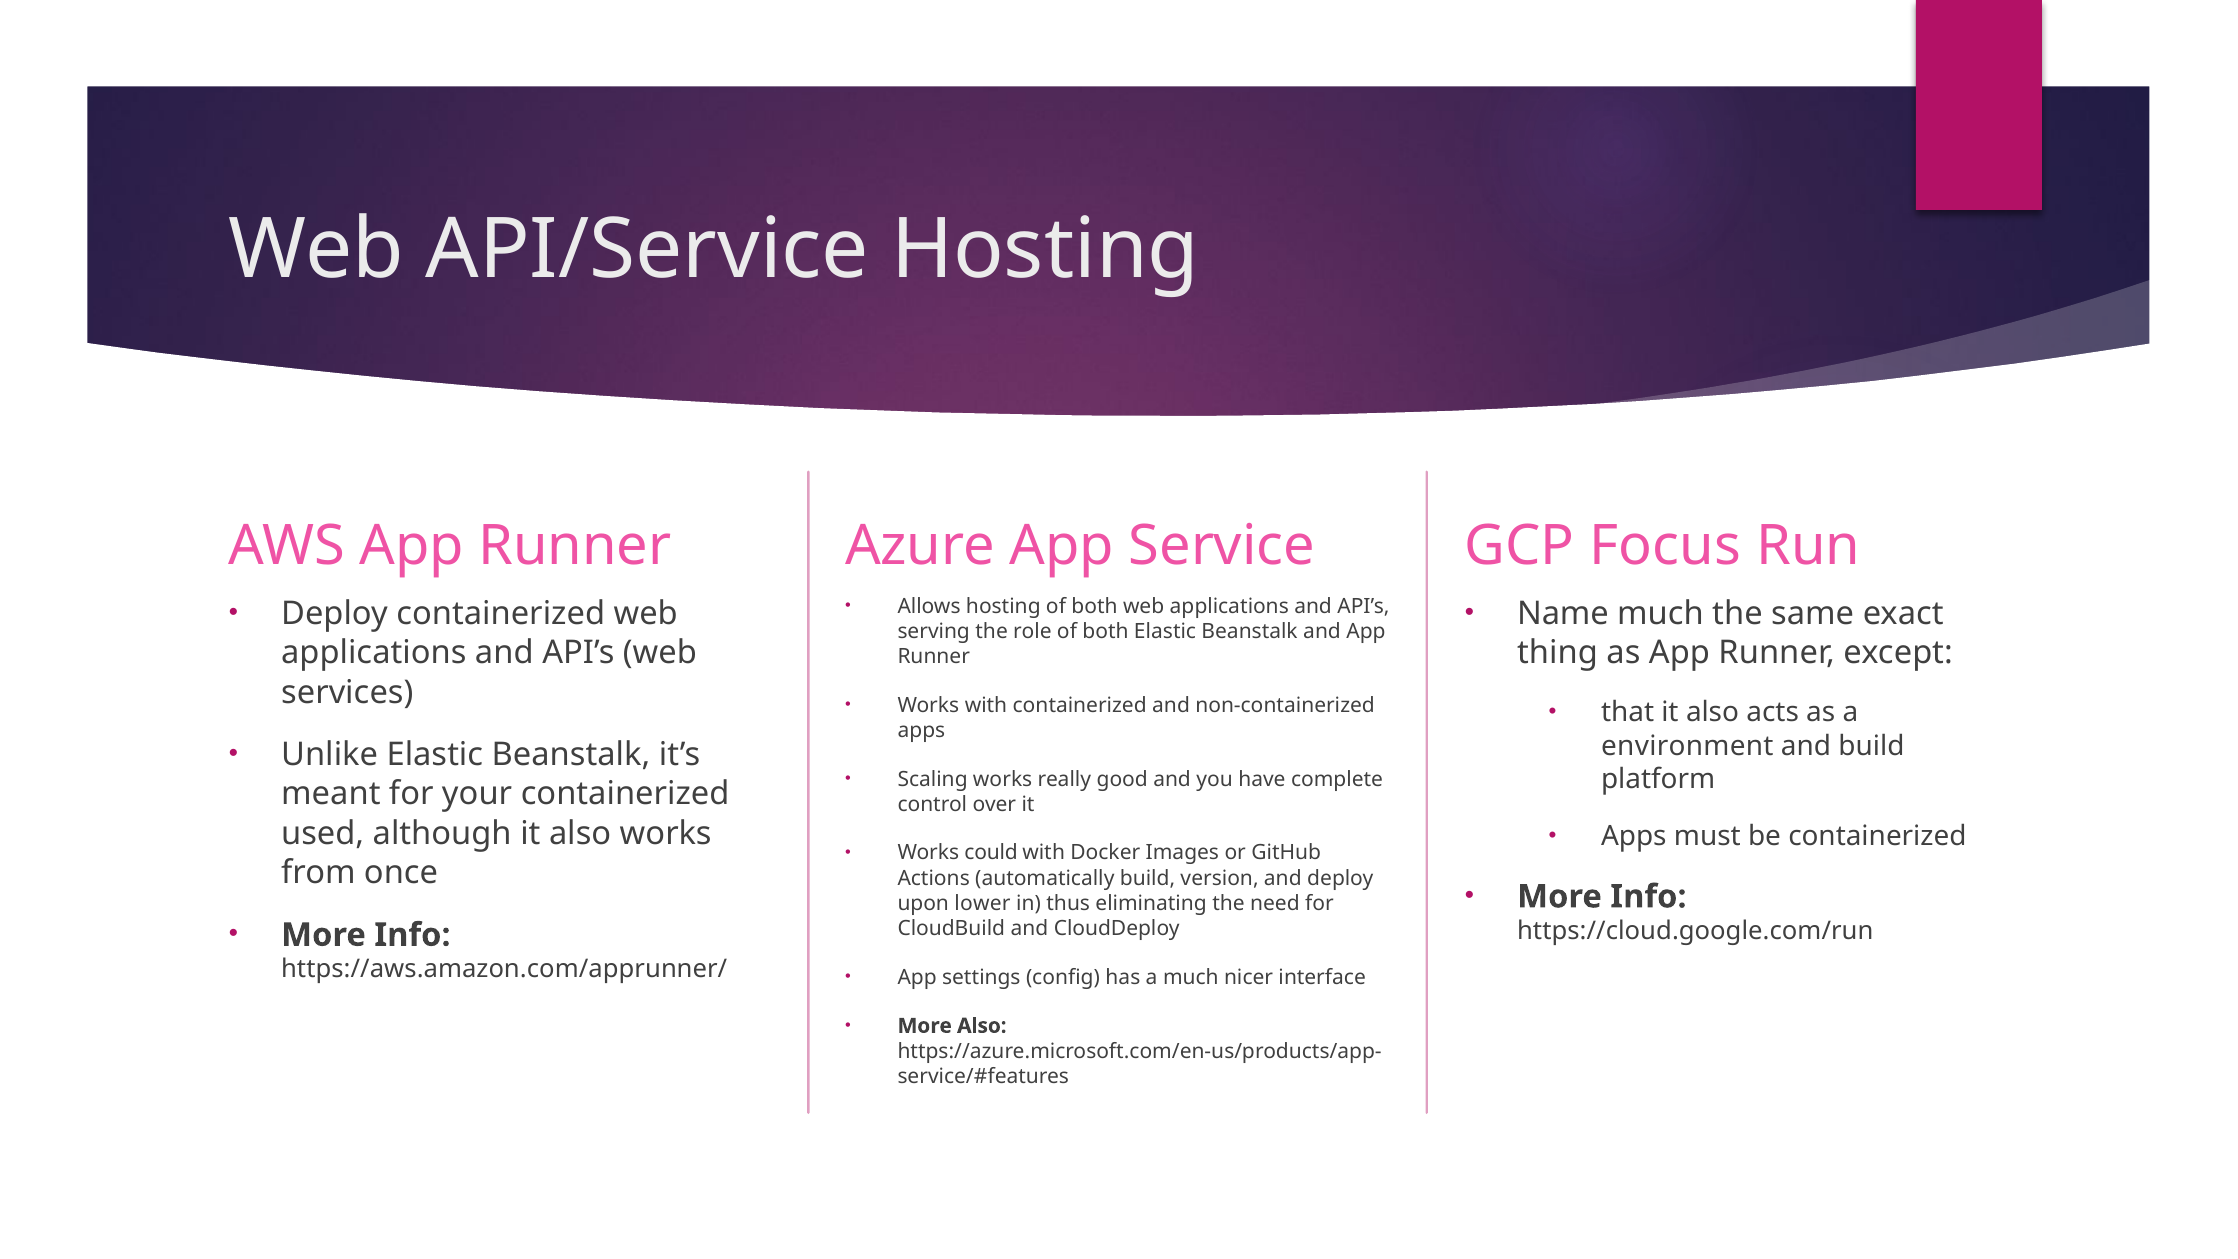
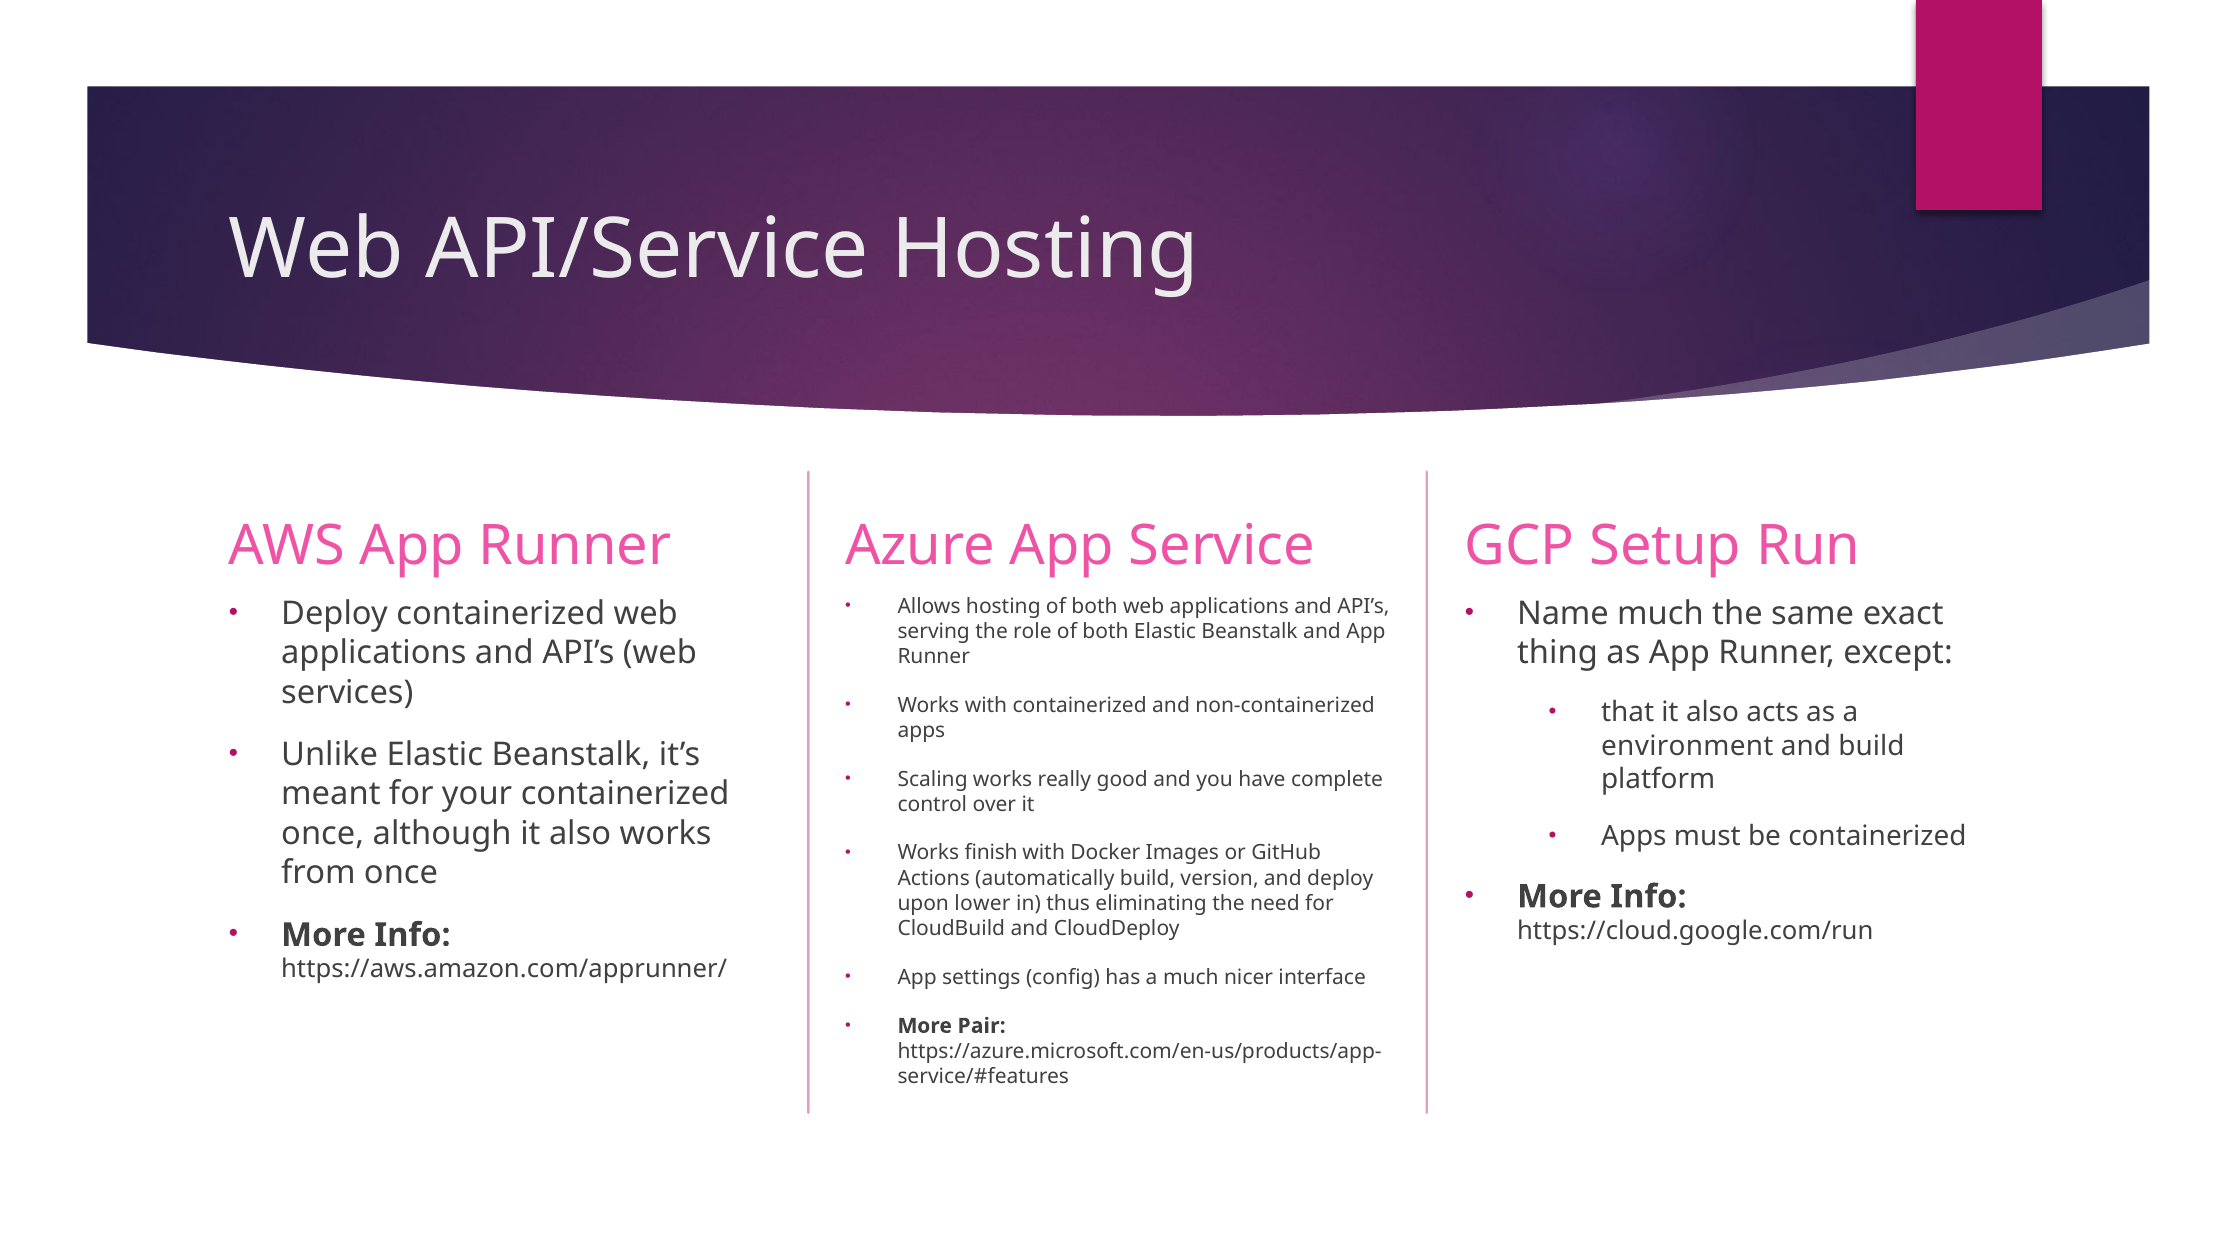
Focus: Focus -> Setup
used at (323, 833): used -> once
could: could -> finish
More Also: Also -> Pair
